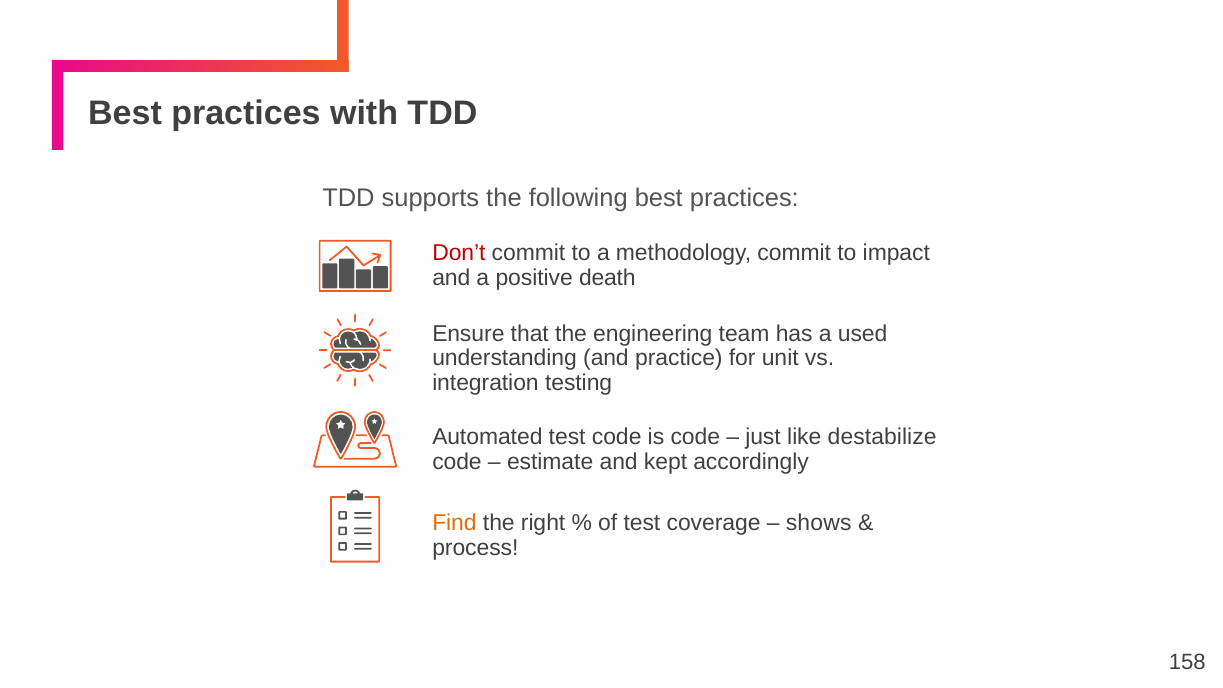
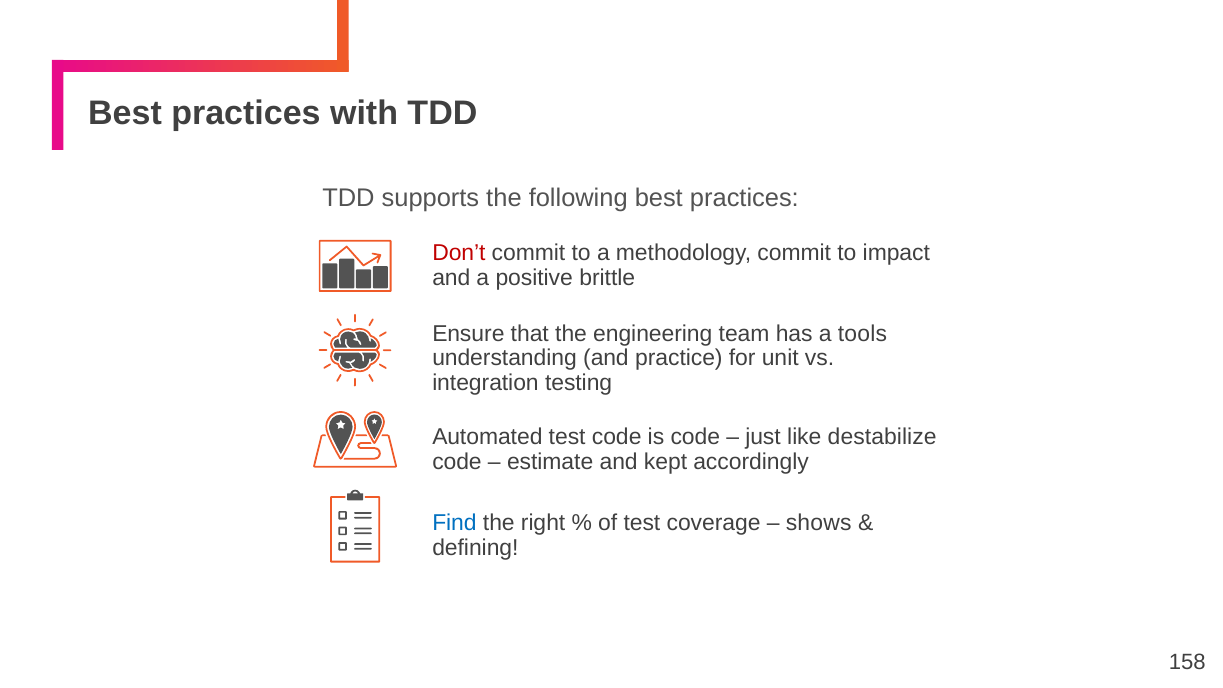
death: death -> brittle
used: used -> tools
Find colour: orange -> blue
process: process -> defining
